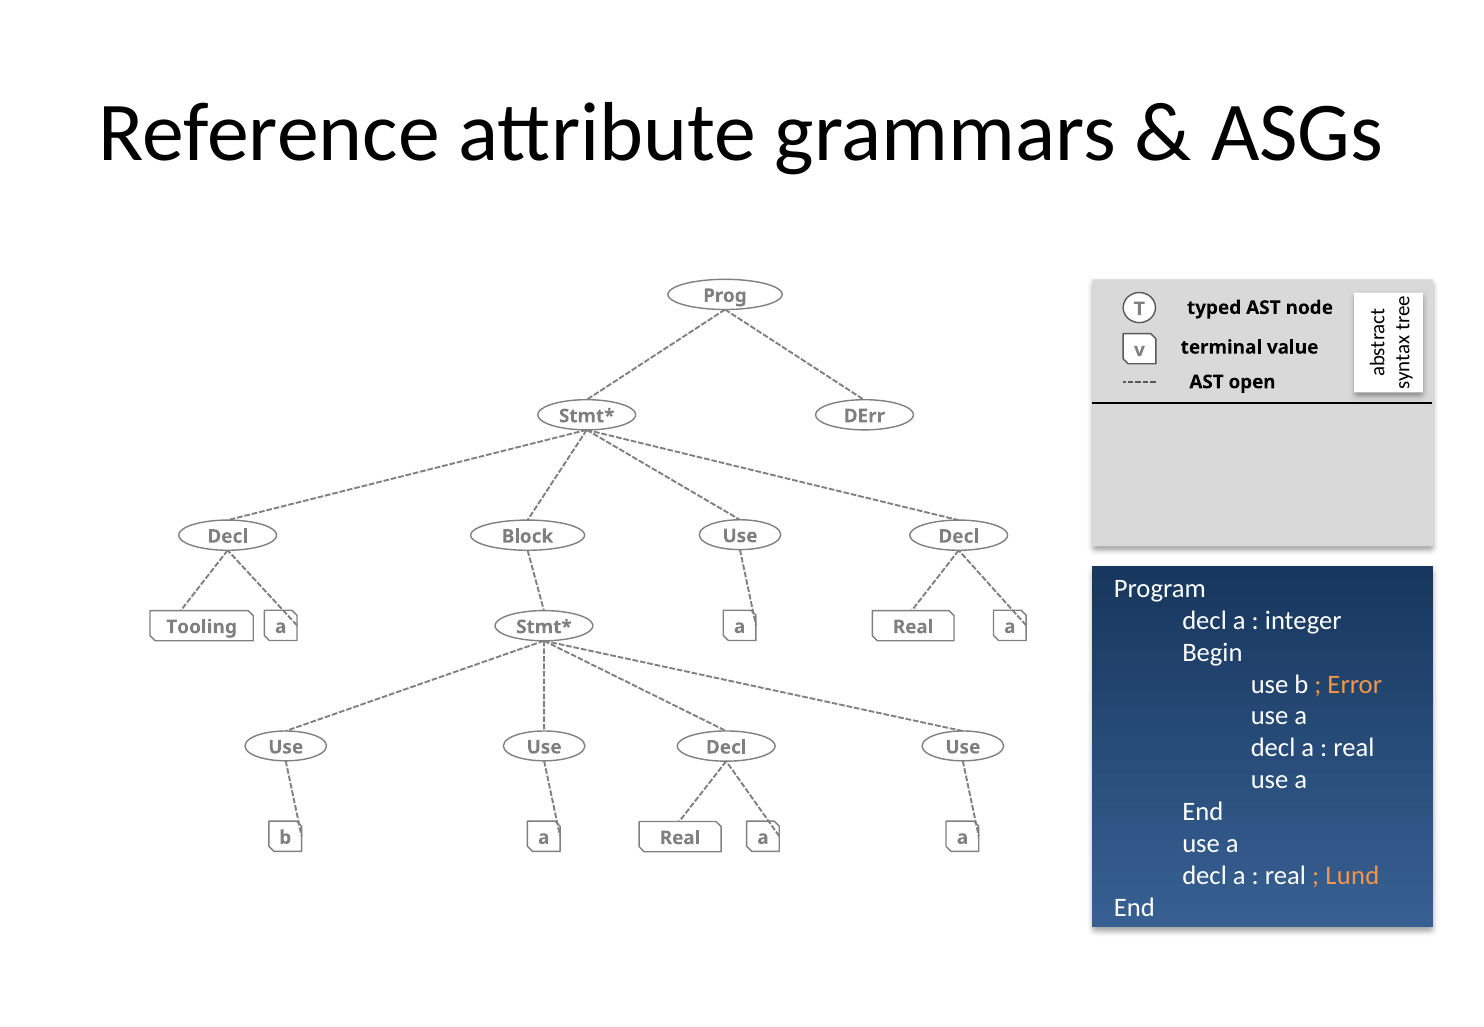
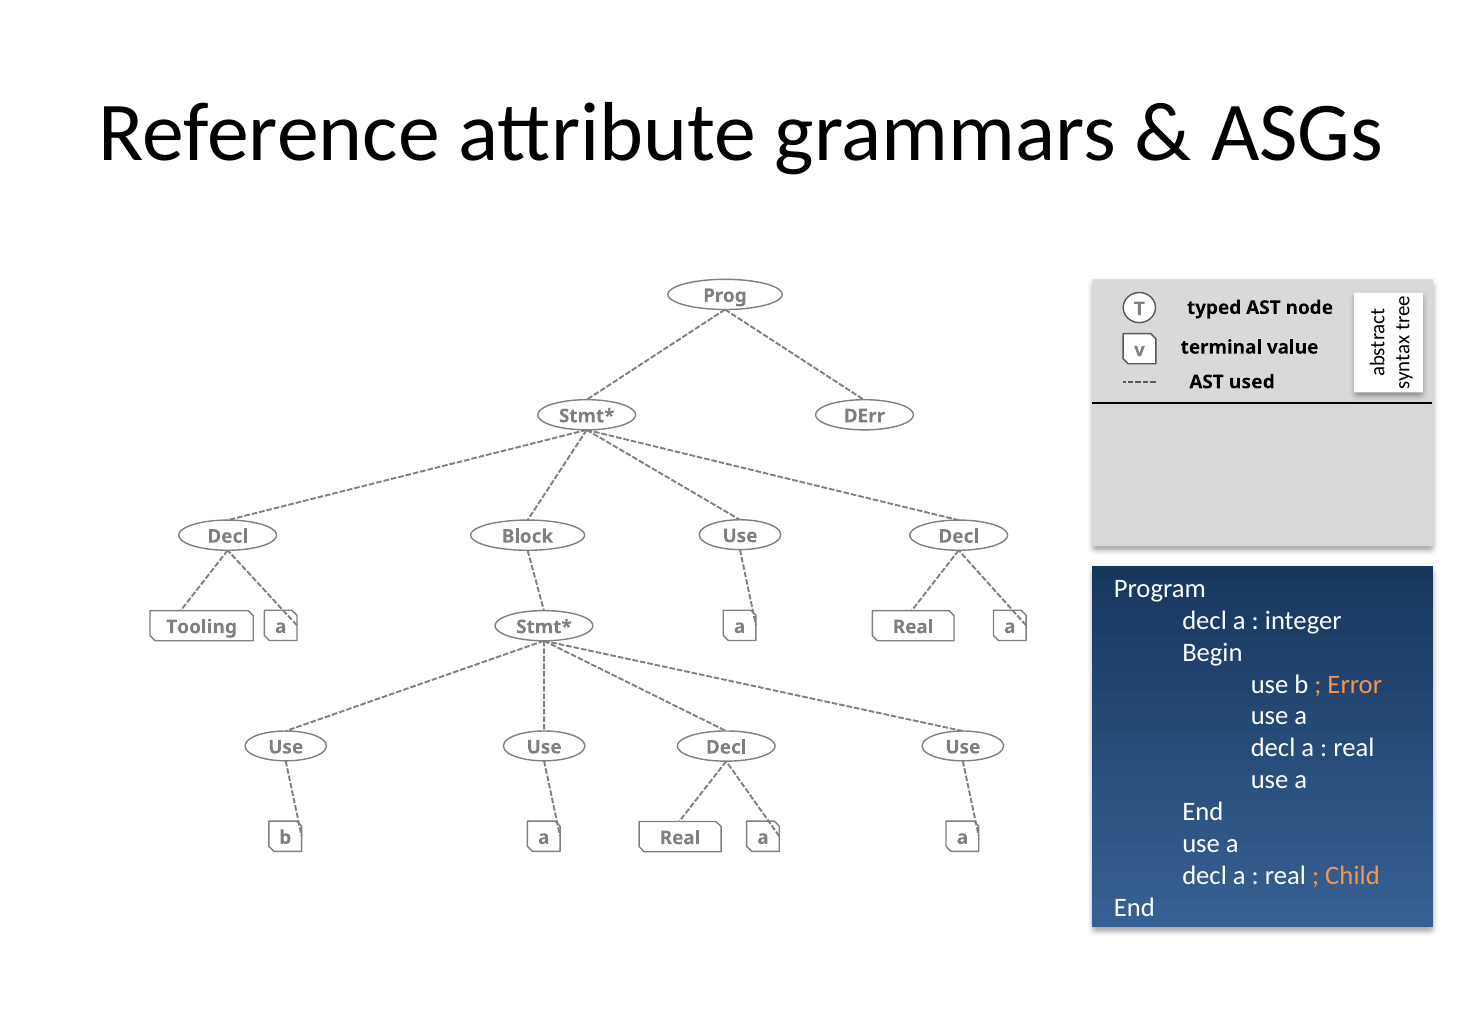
open: open -> used
Lund: Lund -> Child
